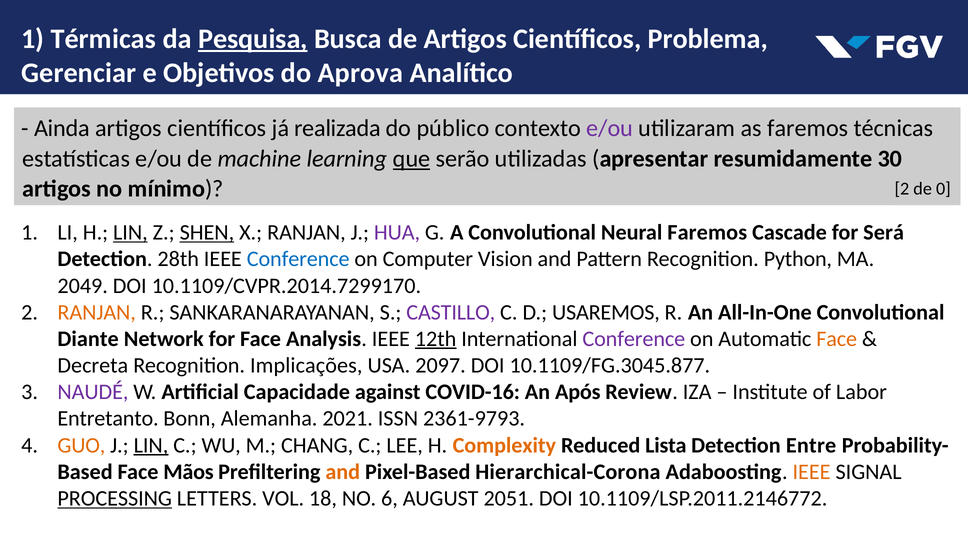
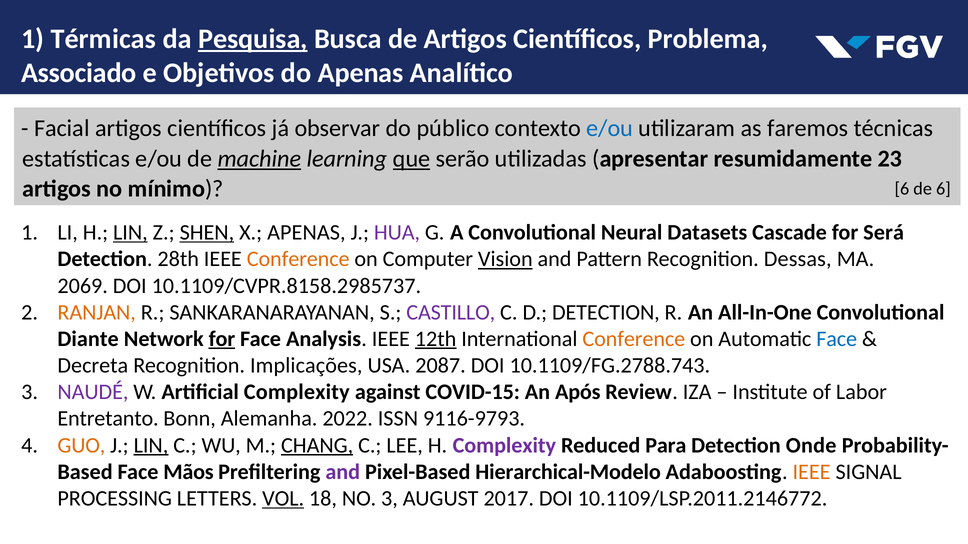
Gerenciar: Gerenciar -> Associado
do Aprova: Aprova -> Apenas
Ainda: Ainda -> Facial
realizada: realizada -> observar
e/ou at (610, 129) colour: purple -> blue
machine underline: none -> present
30: 30 -> 23
2 at (902, 189): 2 -> 6
de 0: 0 -> 6
X RANJAN: RANJAN -> APENAS
Neural Faremos: Faremos -> Datasets
Conference at (298, 259) colour: blue -> orange
Vision underline: none -> present
Python: Python -> Dessas
2049: 2049 -> 2069
10.1109/CVPR.2014.7299170: 10.1109/CVPR.2014.7299170 -> 10.1109/CVPR.8158.2985737
D USAREMOS: USAREMOS -> DETECTION
for at (222, 339) underline: none -> present
Conference at (634, 339) colour: purple -> orange
Face at (837, 339) colour: orange -> blue
2097: 2097 -> 2087
10.1109/FG.3045.877: 10.1109/FG.3045.877 -> 10.1109/FG.2788.743
Artificial Capacidade: Capacidade -> Complexity
COVID-16: COVID-16 -> COVID-15
2021: 2021 -> 2022
2361-9793: 2361-9793 -> 9116-9793
CHANG underline: none -> present
Complexity at (504, 446) colour: orange -> purple
Lista: Lista -> Para
Entre: Entre -> Onde
and at (343, 472) colour: orange -> purple
Hierarchical-Corona: Hierarchical-Corona -> Hierarchical-Modelo
PROCESSING underline: present -> none
VOL underline: none -> present
NO 6: 6 -> 3
2051: 2051 -> 2017
